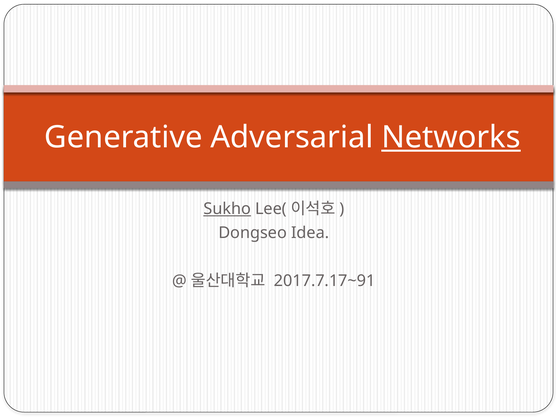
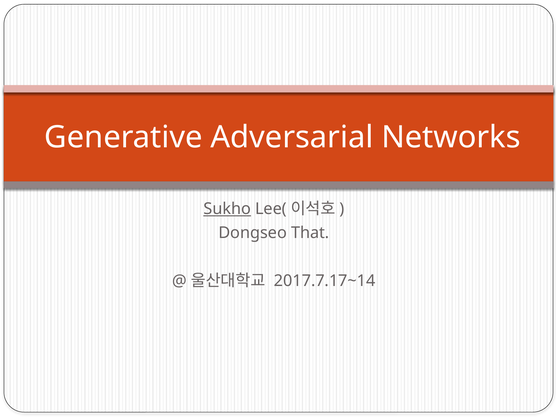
Networks underline: present -> none
Idea: Idea -> That
2017.7.17~91: 2017.7.17~91 -> 2017.7.17~14
